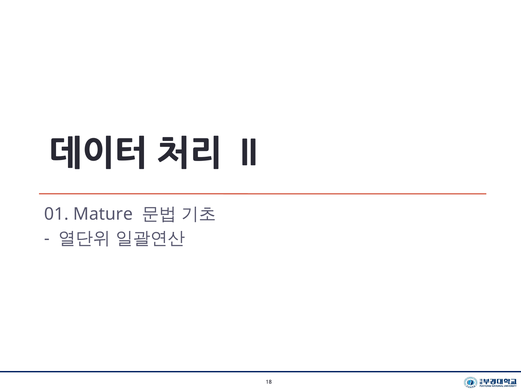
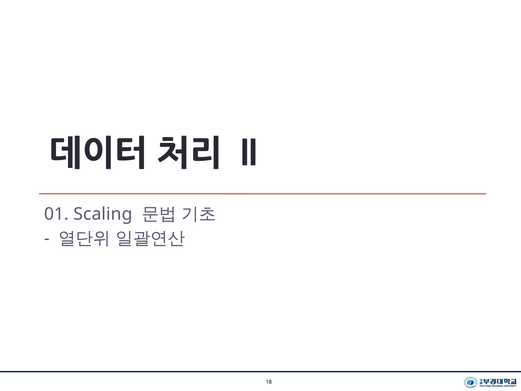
Mature: Mature -> Scaling
